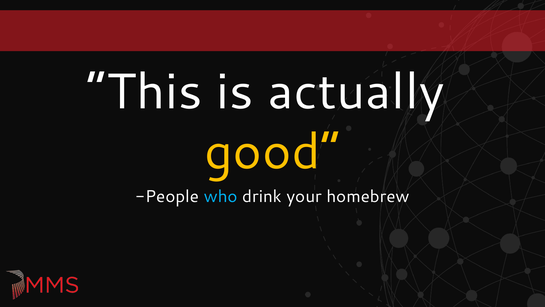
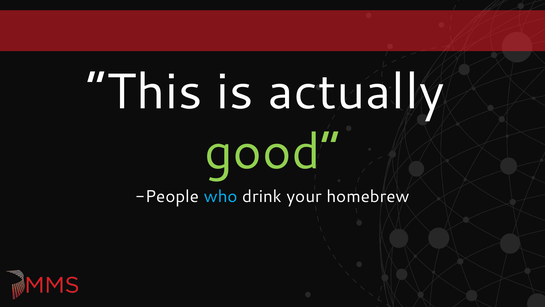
good colour: yellow -> light green
